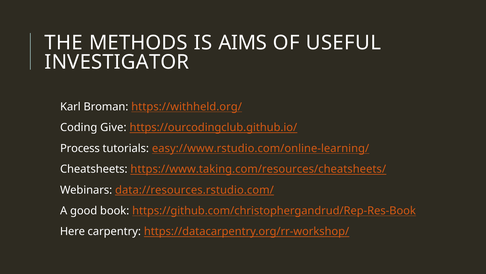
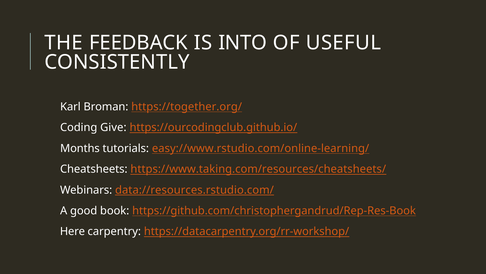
METHODS: METHODS -> FEEDBACK
AIMS: AIMS -> INTO
INVESTIGATOR: INVESTIGATOR -> CONSISTENTLY
https://withheld.org/: https://withheld.org/ -> https://together.org/
Process: Process -> Months
